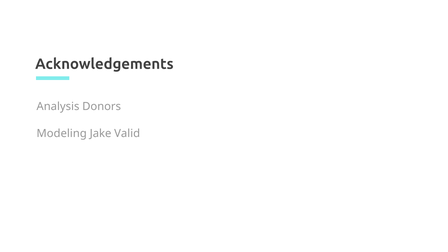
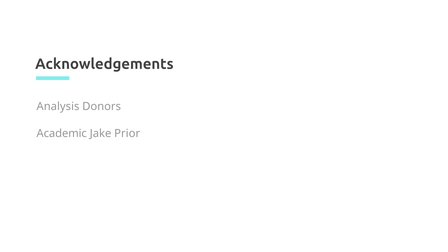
Modeling: Modeling -> Academic
Valid: Valid -> Prior
